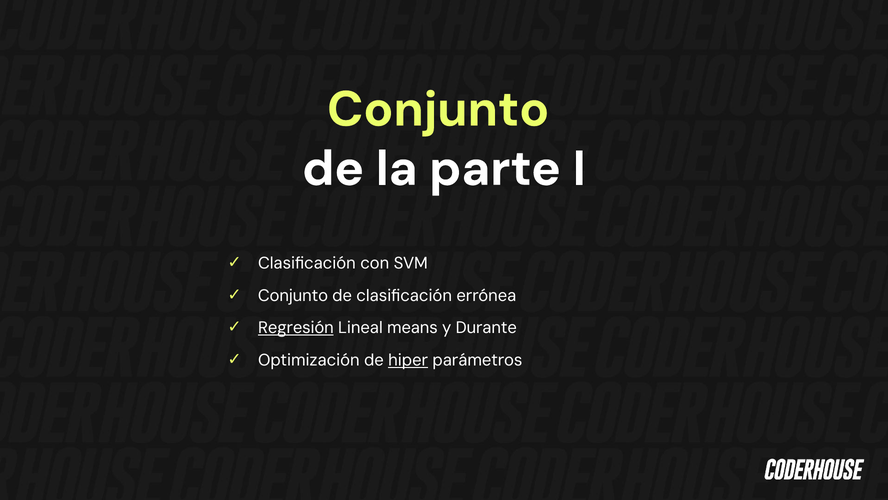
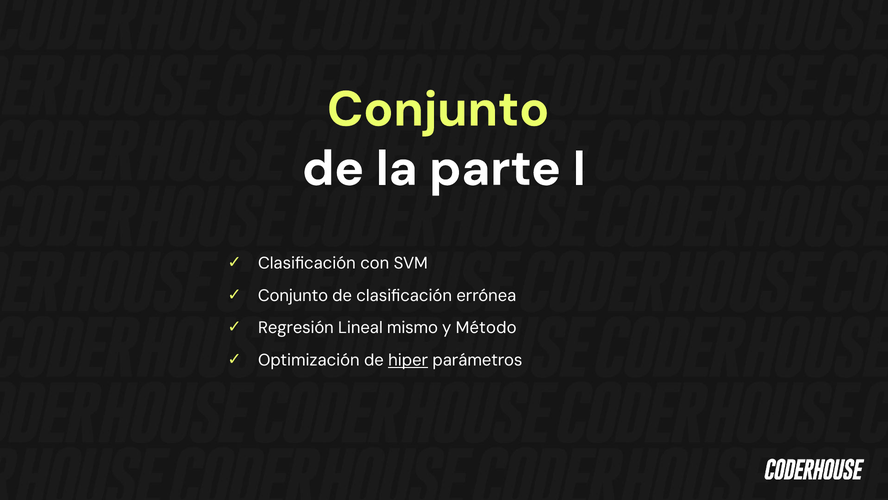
Regresión underline: present -> none
means: means -> mismo
Durante: Durante -> Método
